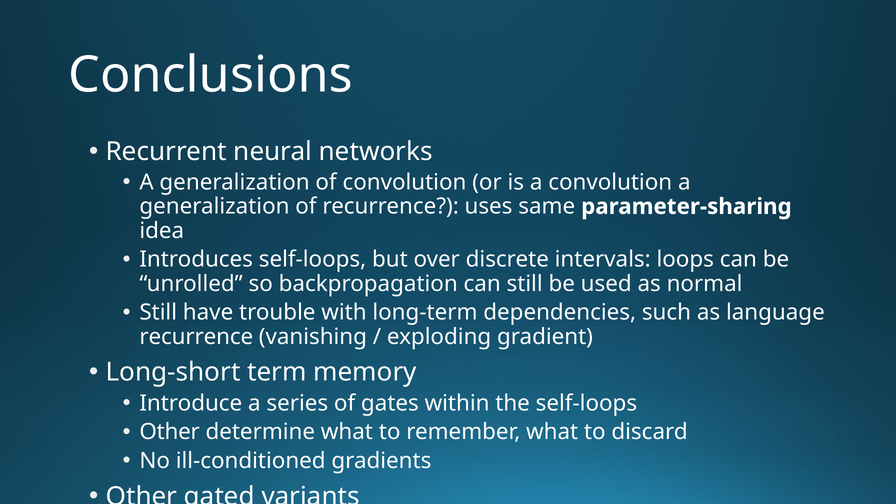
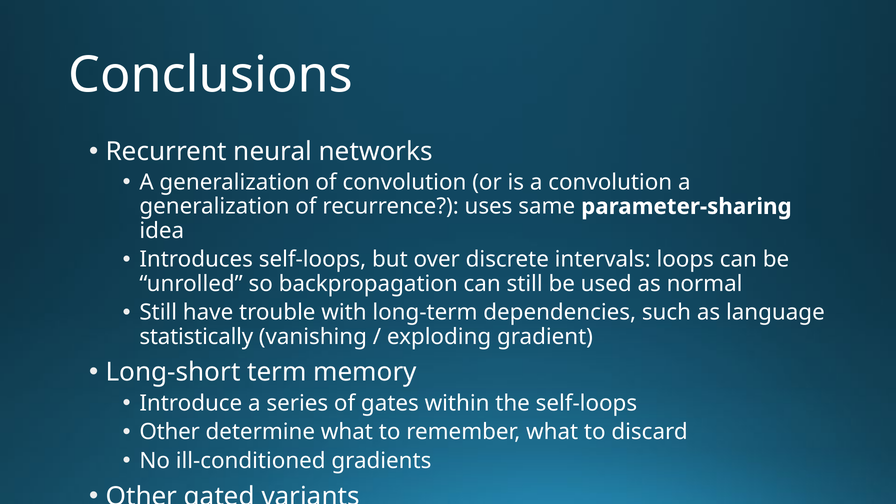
recurrence at (196, 337): recurrence -> statistically
